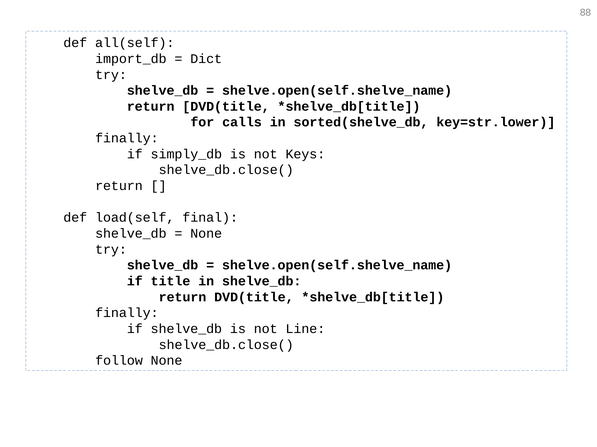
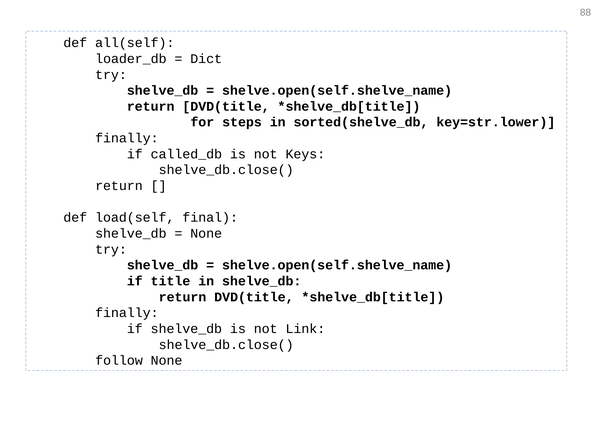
import_db: import_db -> loader_db
calls: calls -> steps
simply_db: simply_db -> called_db
Line: Line -> Link
